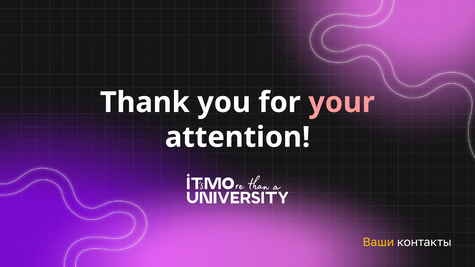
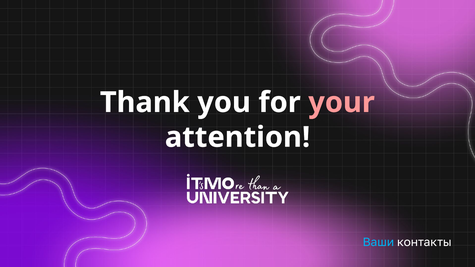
Ваши colour: yellow -> light blue
